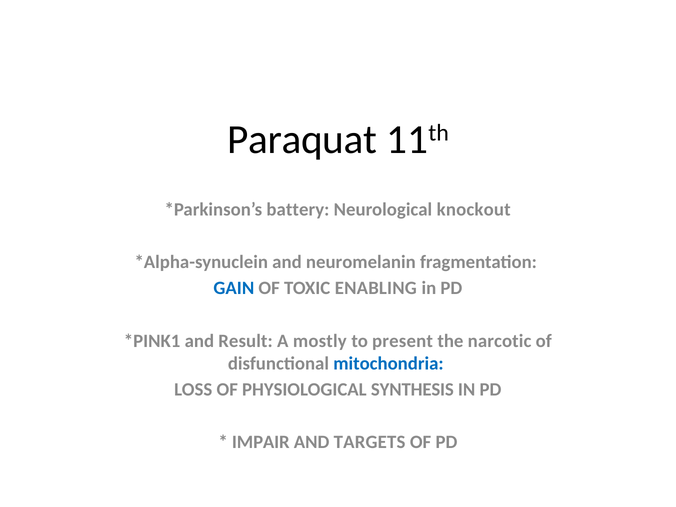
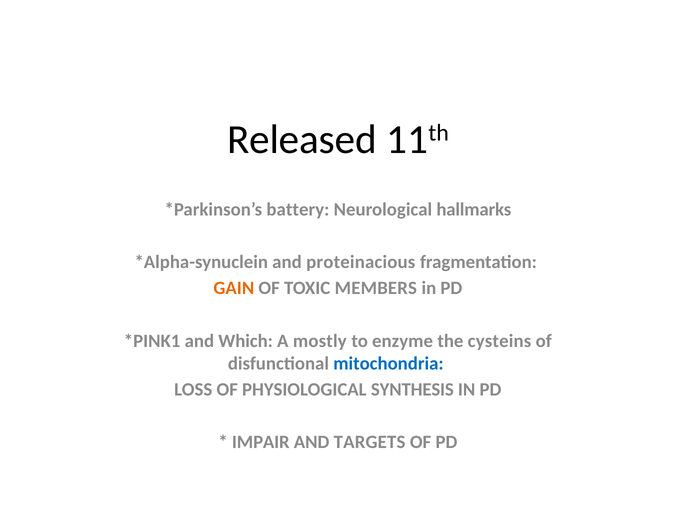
Paraquat: Paraquat -> Released
knockout: knockout -> hallmarks
neuromelanin: neuromelanin -> proteinacious
GAIN colour: blue -> orange
ENABLING: ENABLING -> MEMBERS
Result: Result -> Which
present: present -> enzyme
narcotic: narcotic -> cysteins
